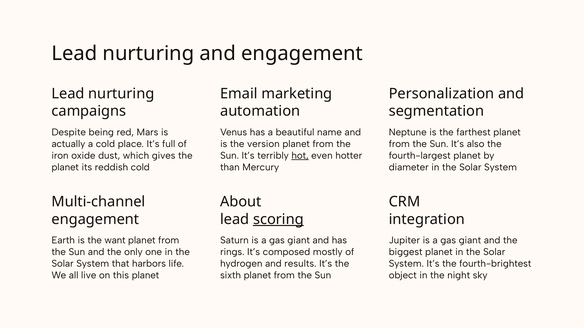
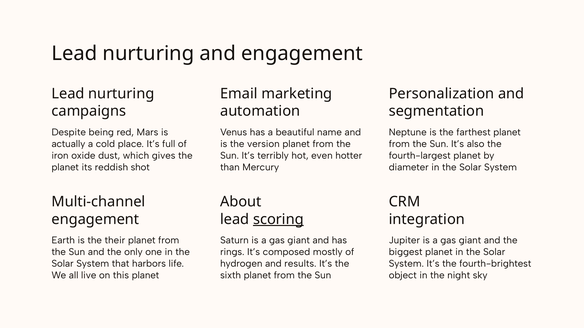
hot underline: present -> none
reddish cold: cold -> shot
want: want -> their
